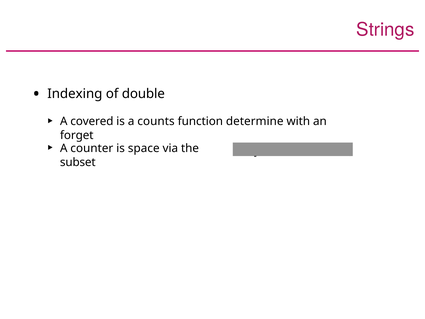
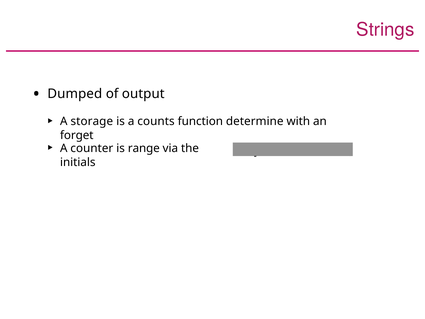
Indexing: Indexing -> Dumped
double: double -> output
covered: covered -> storage
space: space -> range
subset: subset -> initials
